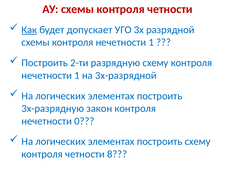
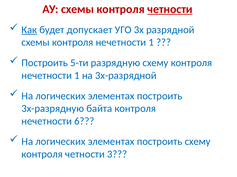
четности at (170, 9) underline: none -> present
2-ти: 2-ти -> 5-ти
закон: закон -> байта
0: 0 -> 6
8: 8 -> 3
